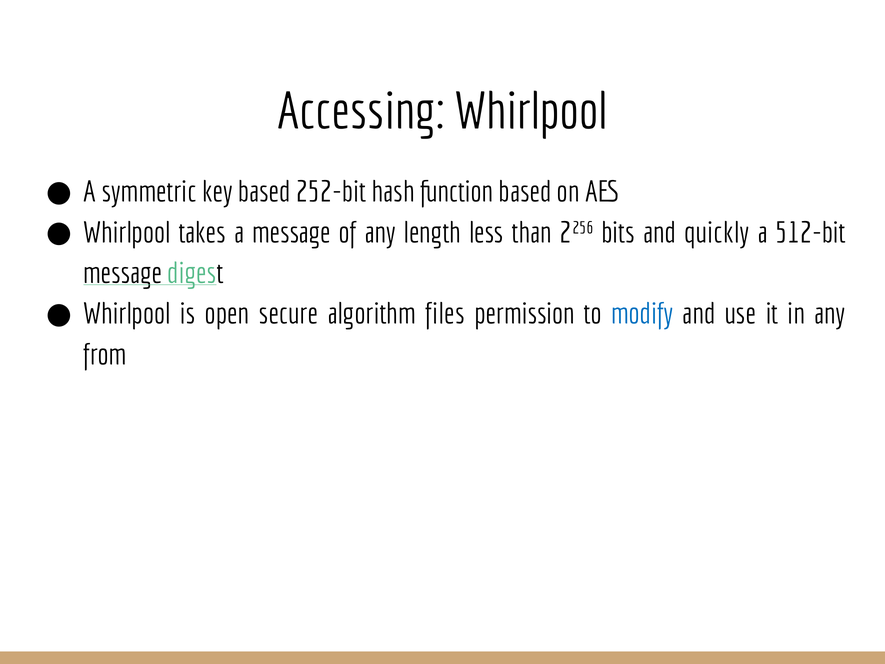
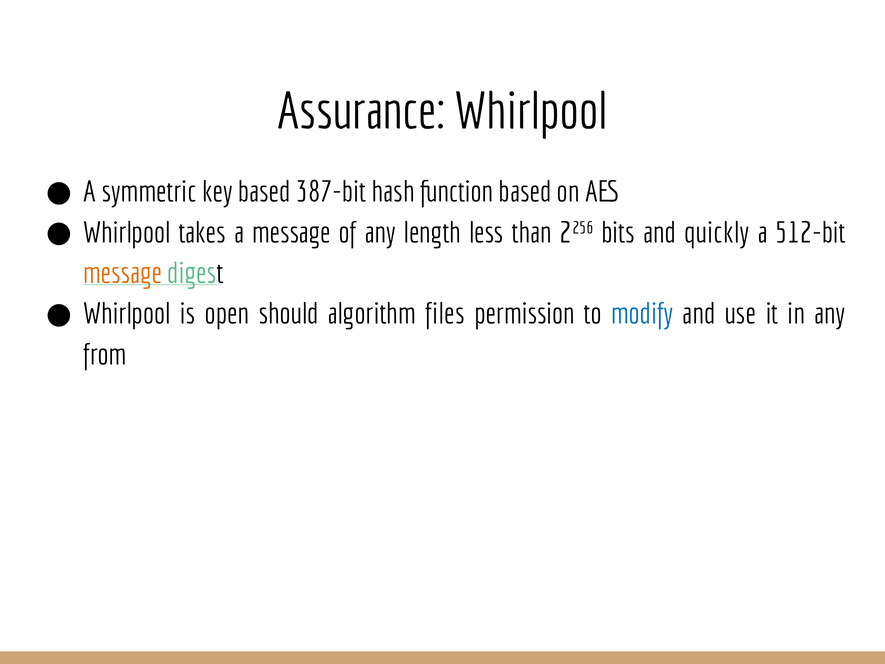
Accessing: Accessing -> Assurance
252-bit: 252-bit -> 387-bit
message at (123, 273) colour: black -> orange
secure: secure -> should
